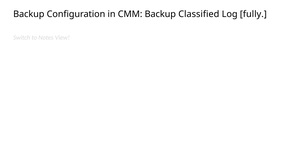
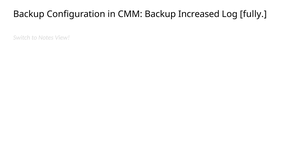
Classified: Classified -> Increased
